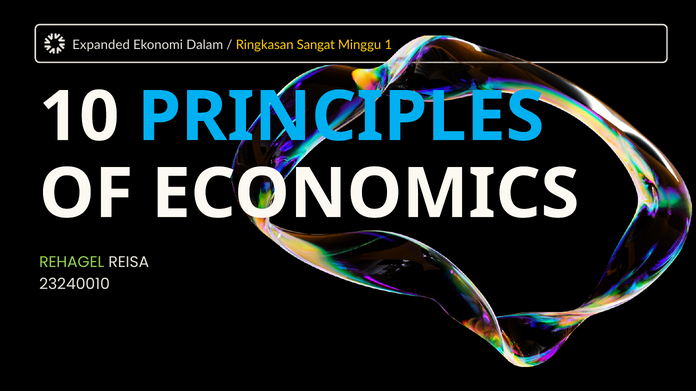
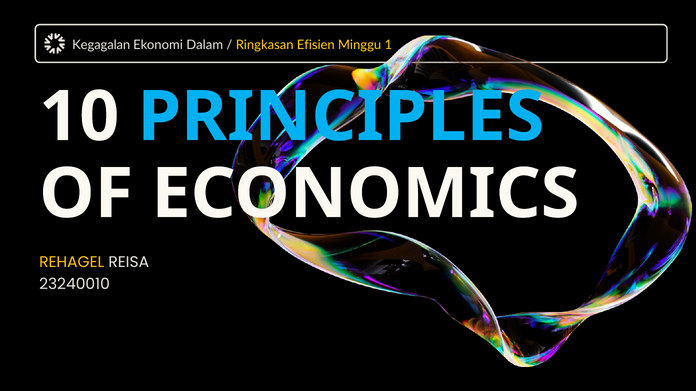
Expanded: Expanded -> Kegagalan
Sangat: Sangat -> Efisien
REHAGEL colour: light green -> yellow
